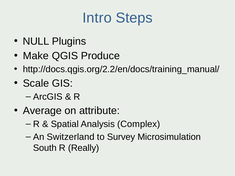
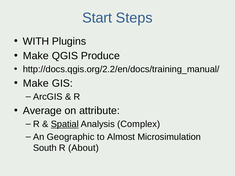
Intro: Intro -> Start
NULL: NULL -> WITH
Scale at (36, 83): Scale -> Make
Spatial underline: none -> present
Switzerland: Switzerland -> Geographic
Survey: Survey -> Almost
Really: Really -> About
